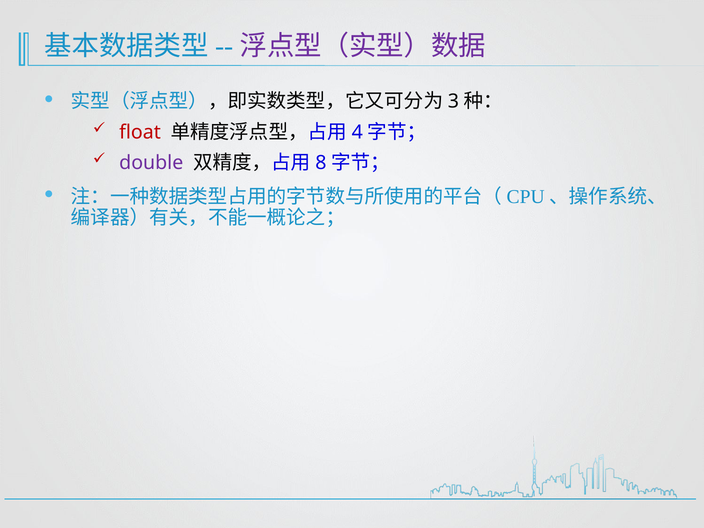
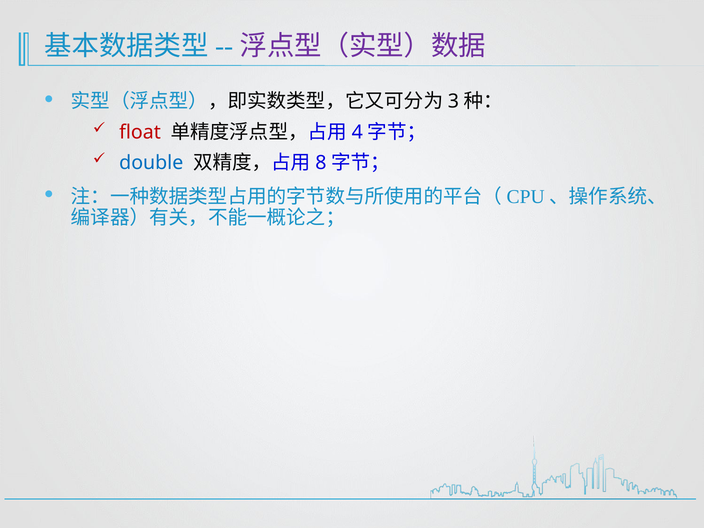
double colour: purple -> blue
